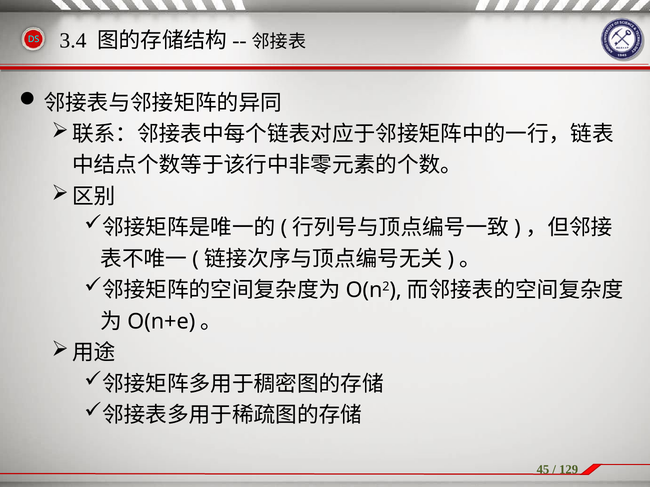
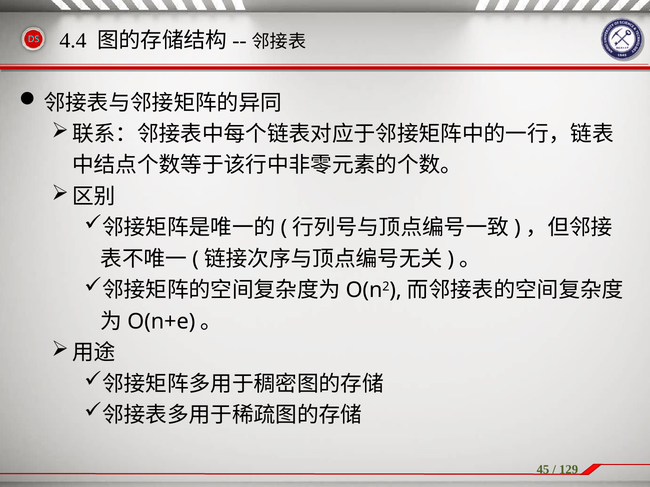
3.4: 3.4 -> 4.4
